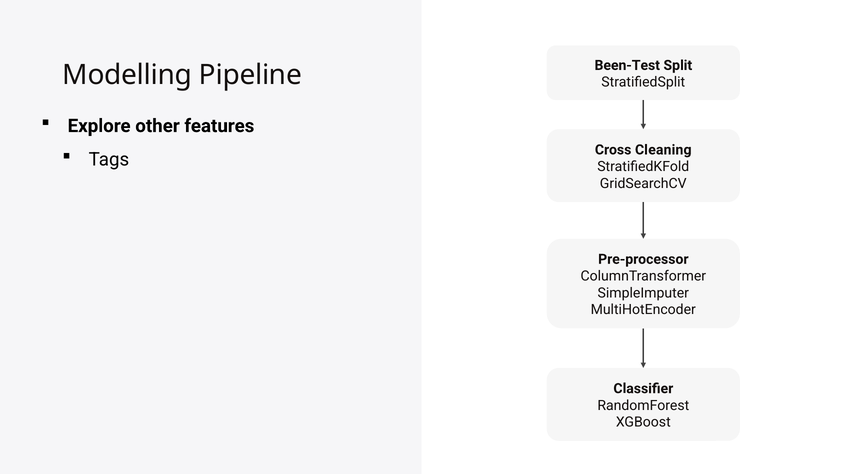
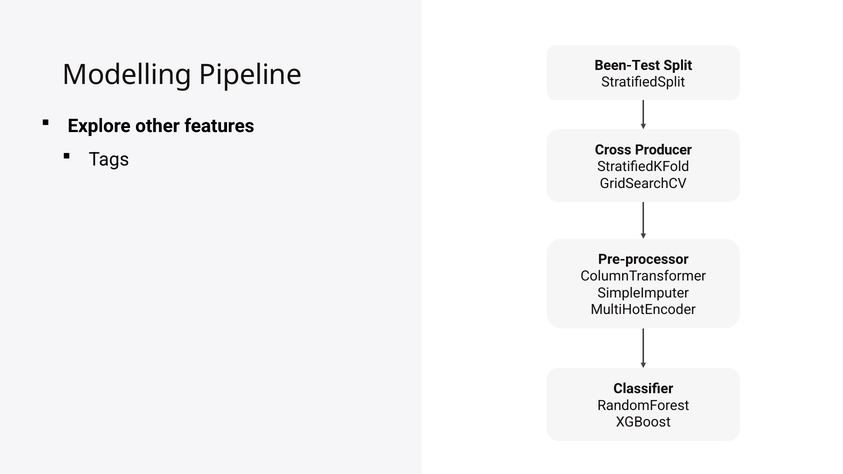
Cleaning: Cleaning -> Producer
